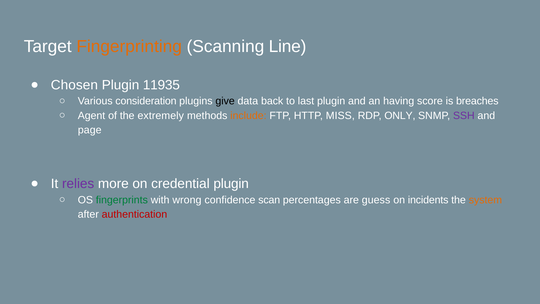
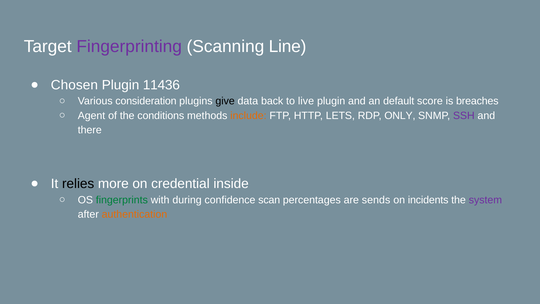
Fingerprinting colour: orange -> purple
11935: 11935 -> 11436
last: last -> live
having: having -> default
extremely: extremely -> conditions
MISS: MISS -> LETS
page: page -> there
relies colour: purple -> black
credential plugin: plugin -> inside
wrong: wrong -> during
guess: guess -> sends
system colour: orange -> purple
authentication colour: red -> orange
